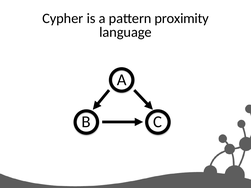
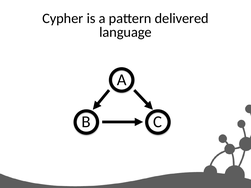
proximity: proximity -> delivered
